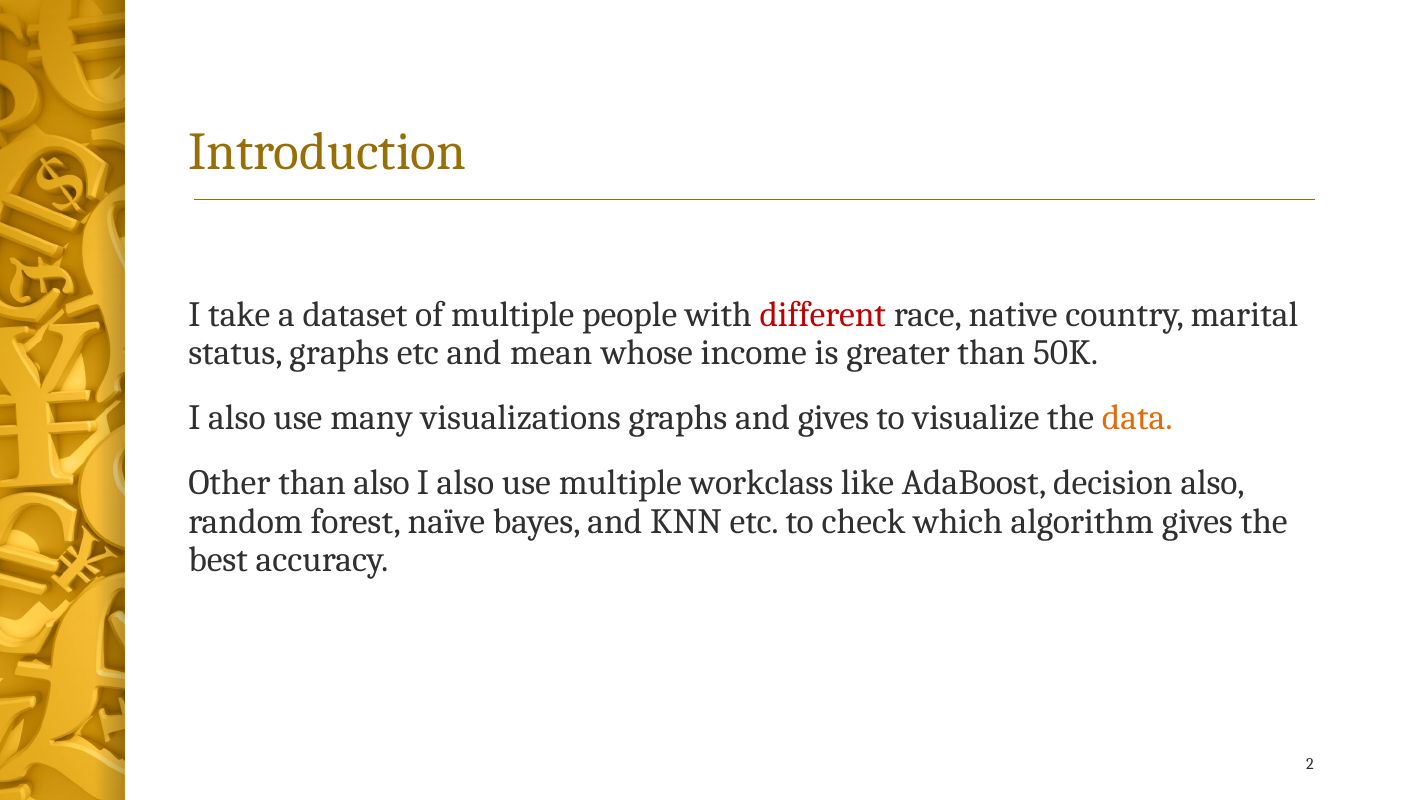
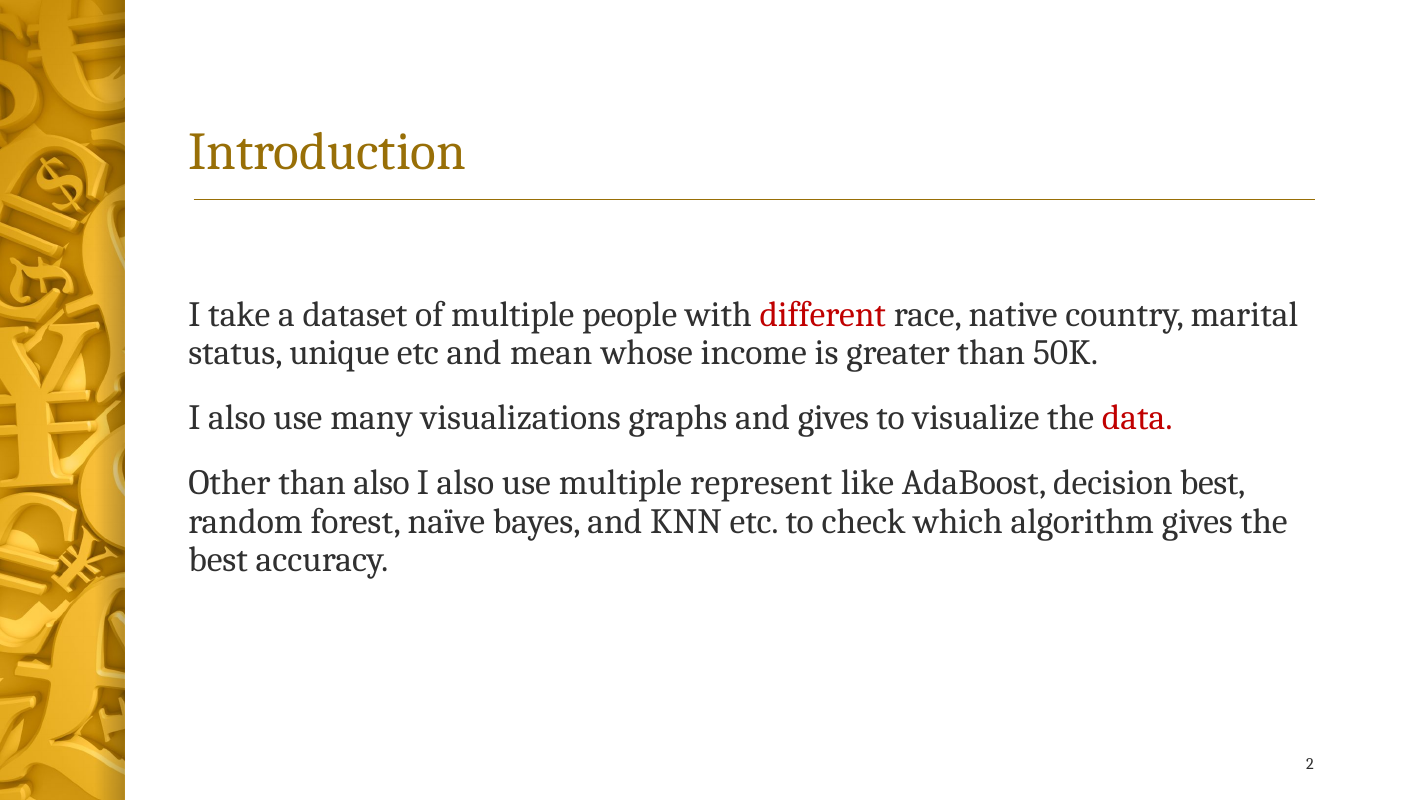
status graphs: graphs -> unique
data colour: orange -> red
workclass: workclass -> represent
decision also: also -> best
